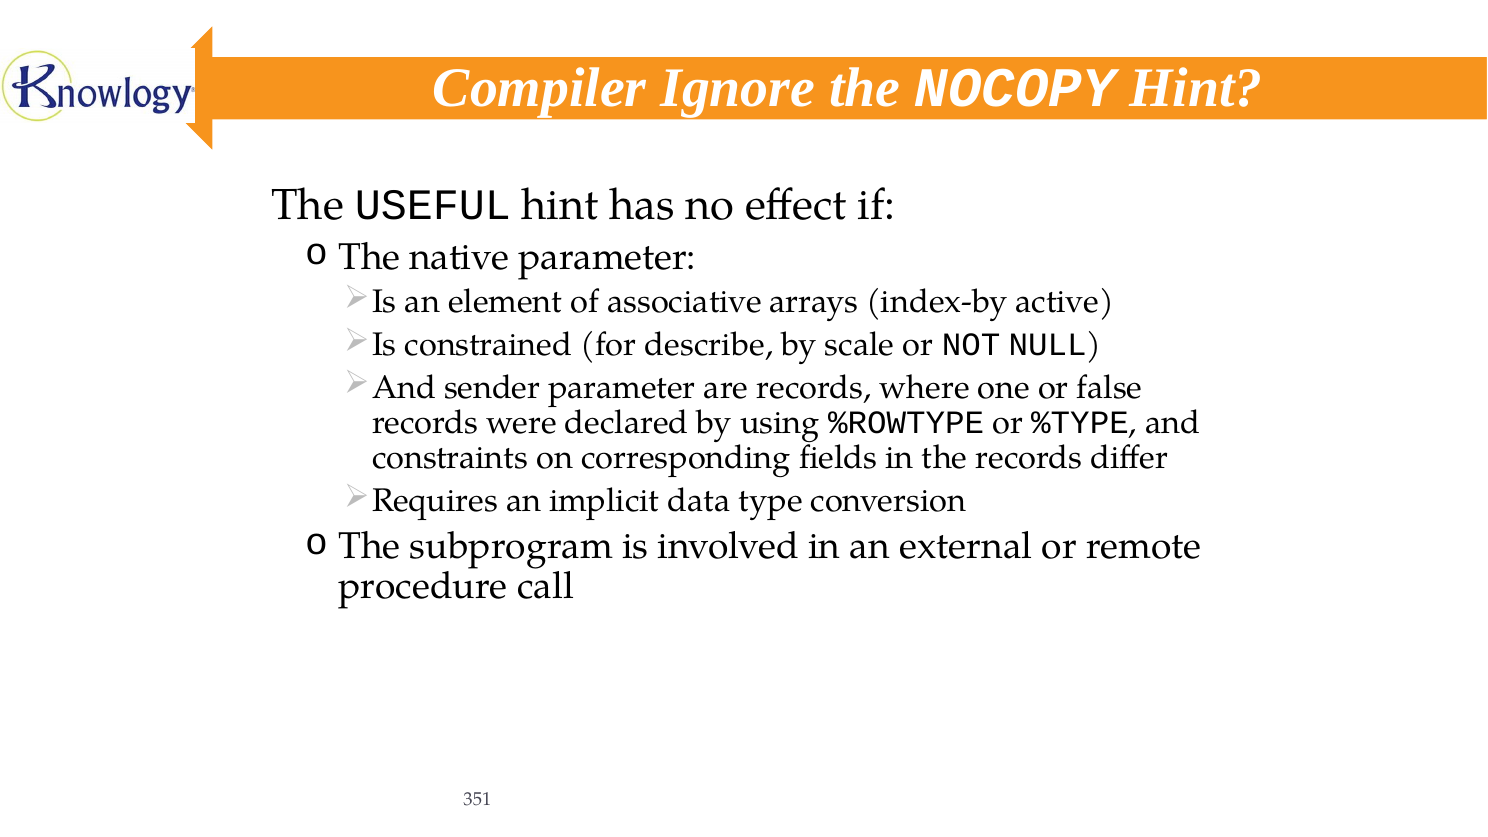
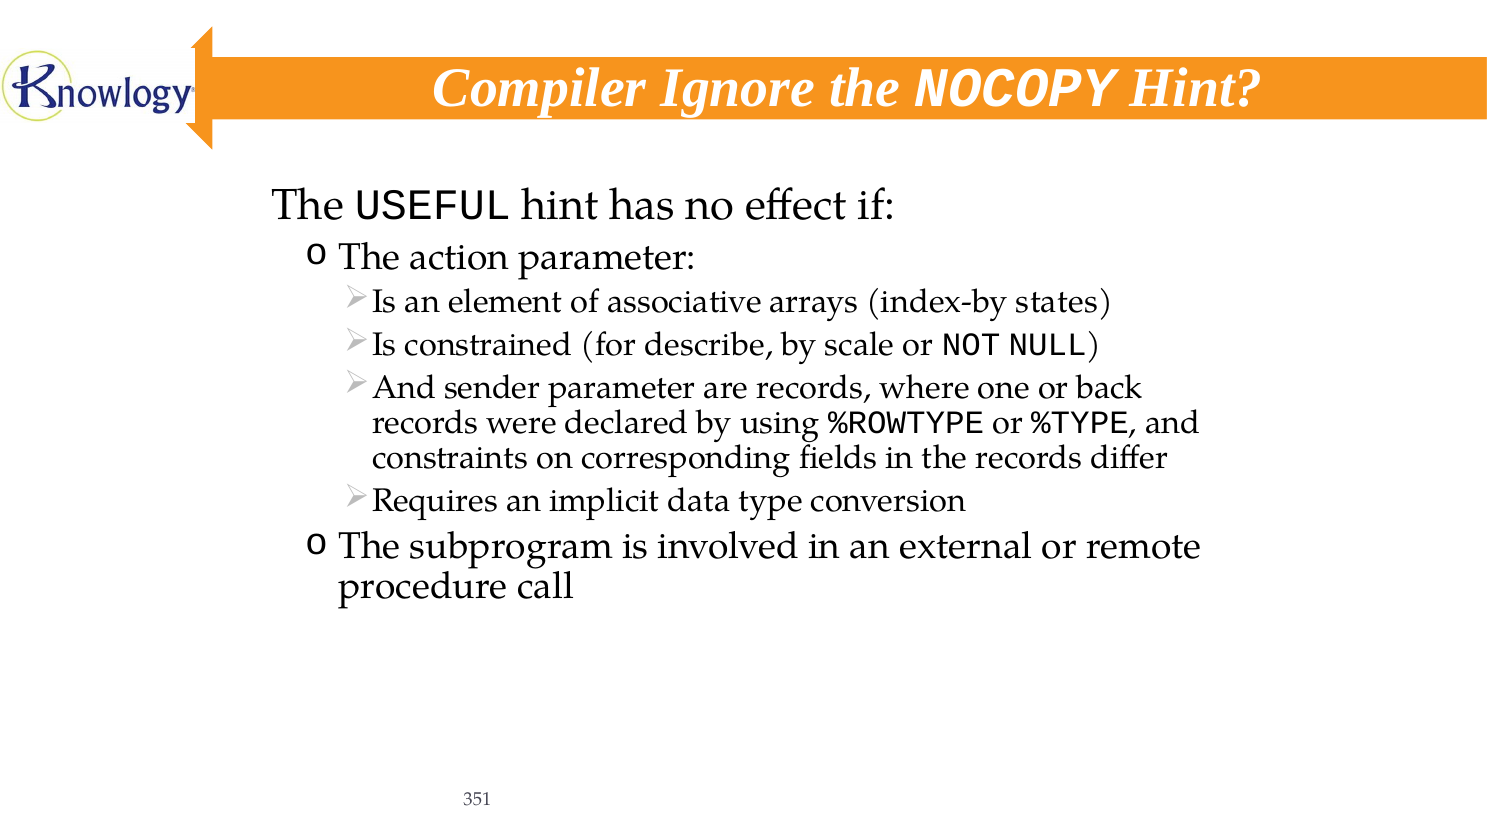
native: native -> action
active: active -> states
false: false -> back
